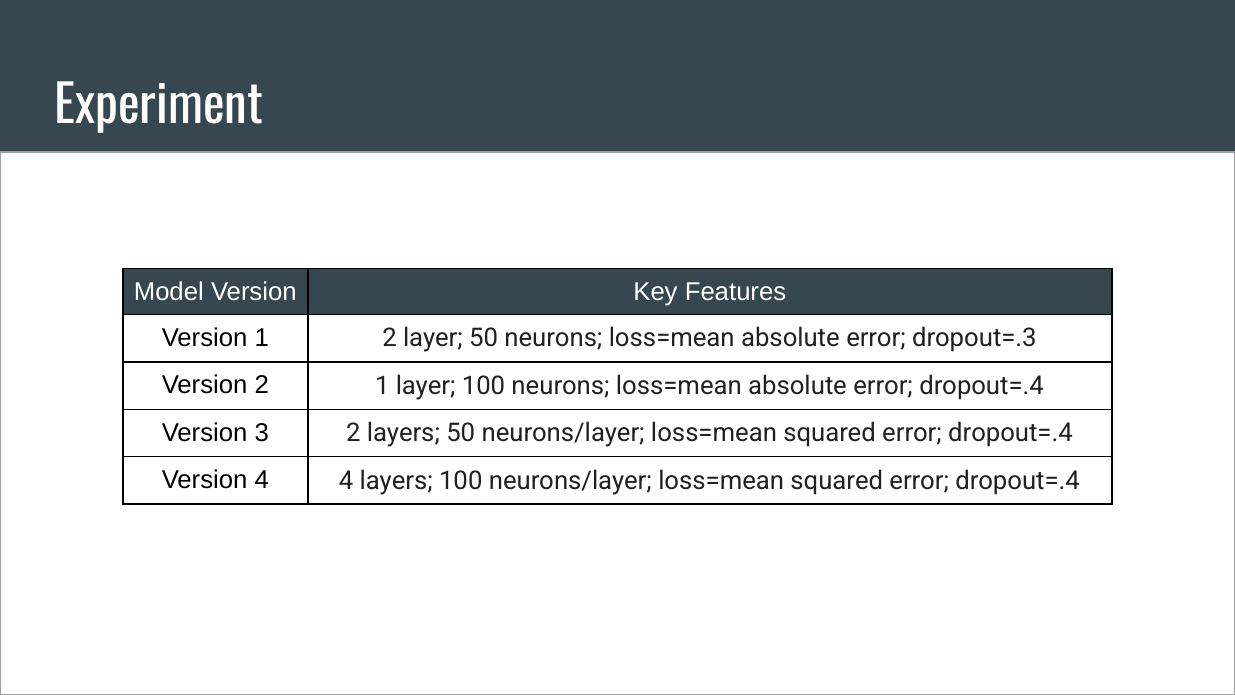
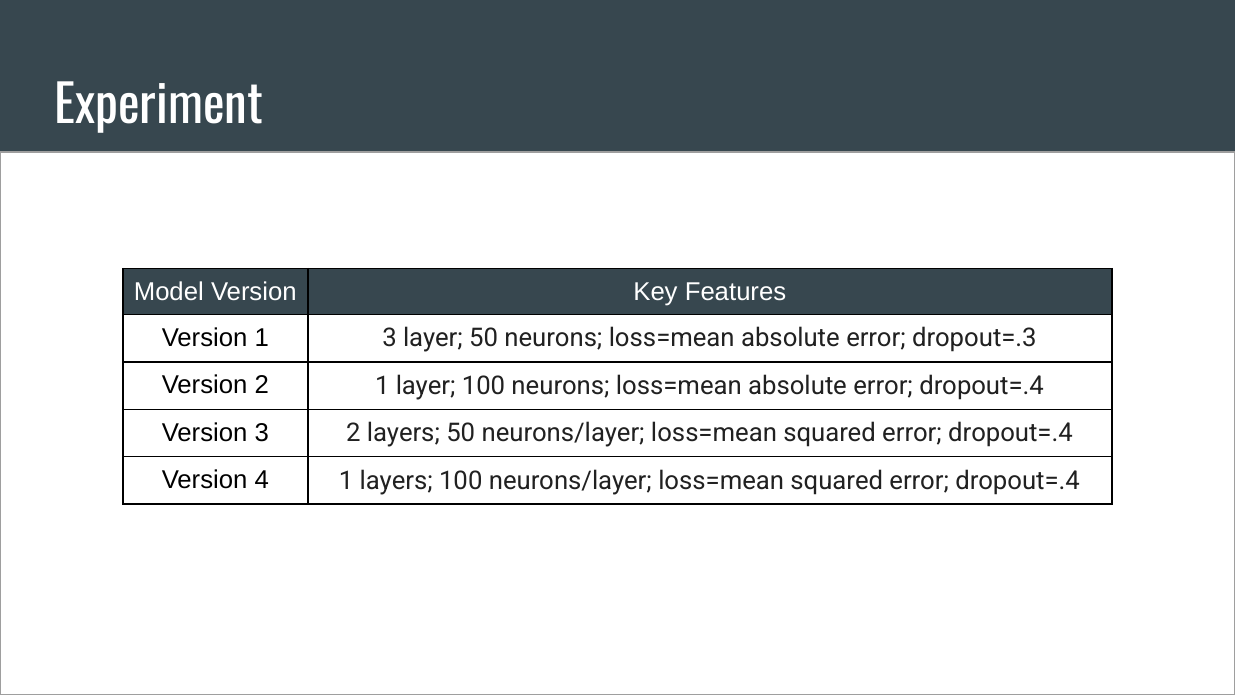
1 2: 2 -> 3
4 4: 4 -> 1
